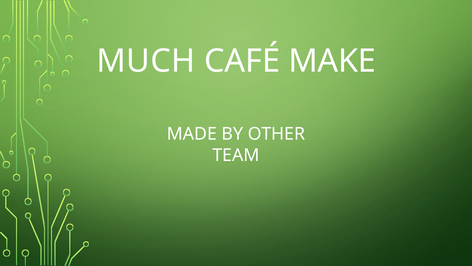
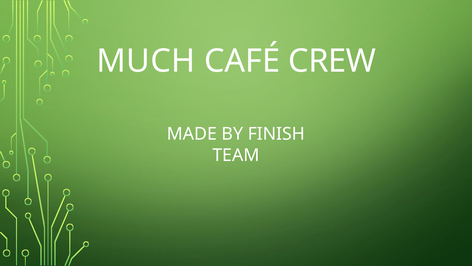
MAKE: MAKE -> CREW
OTHER: OTHER -> FINISH
